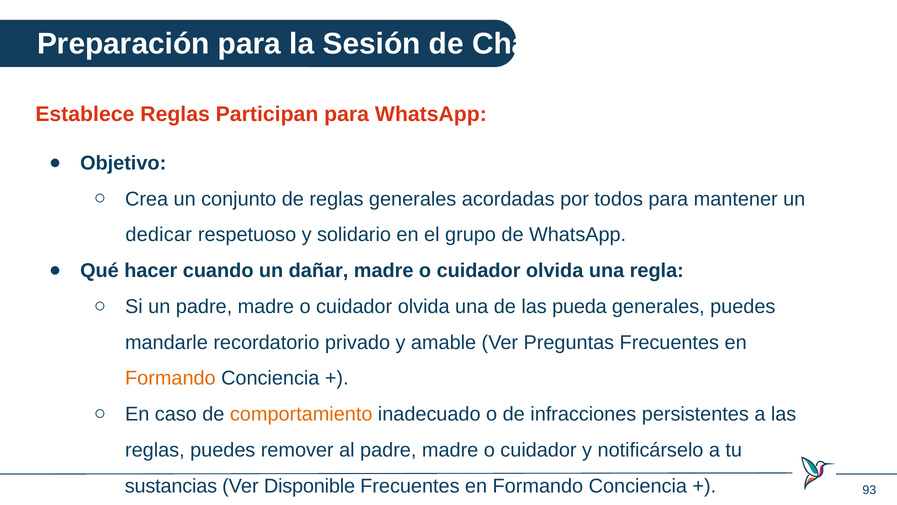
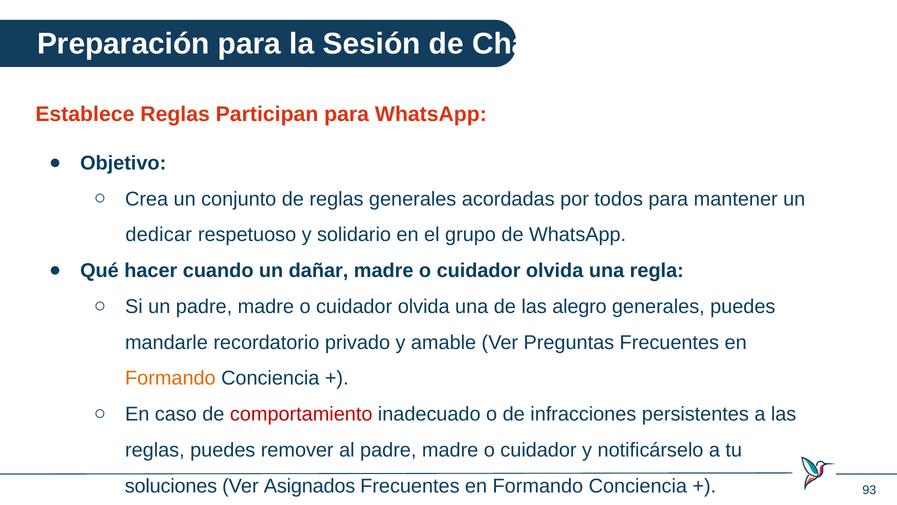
pueda: pueda -> alegro
comportamiento colour: orange -> red
sustancias: sustancias -> soluciones
Disponible: Disponible -> Asignados
